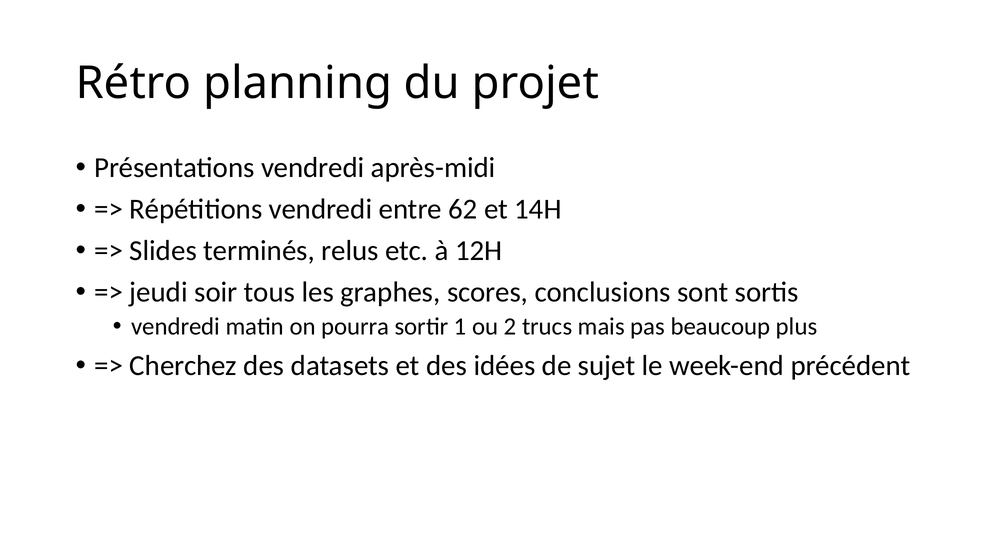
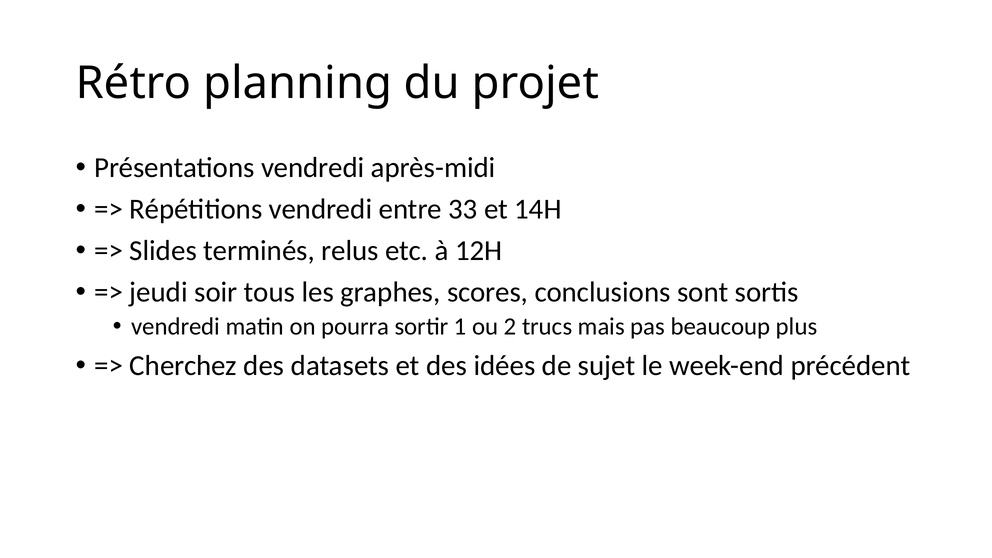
62: 62 -> 33
